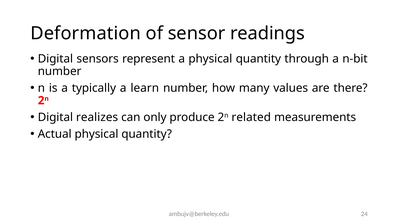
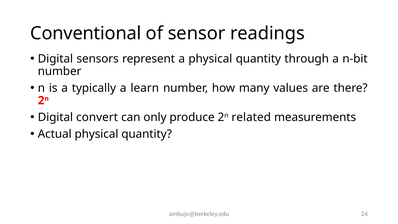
Deformation: Deformation -> Conventional
realizes: realizes -> convert
